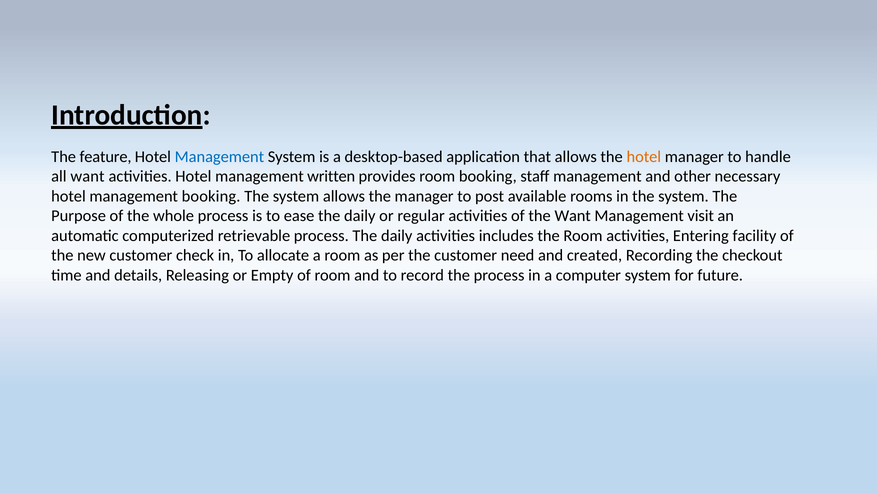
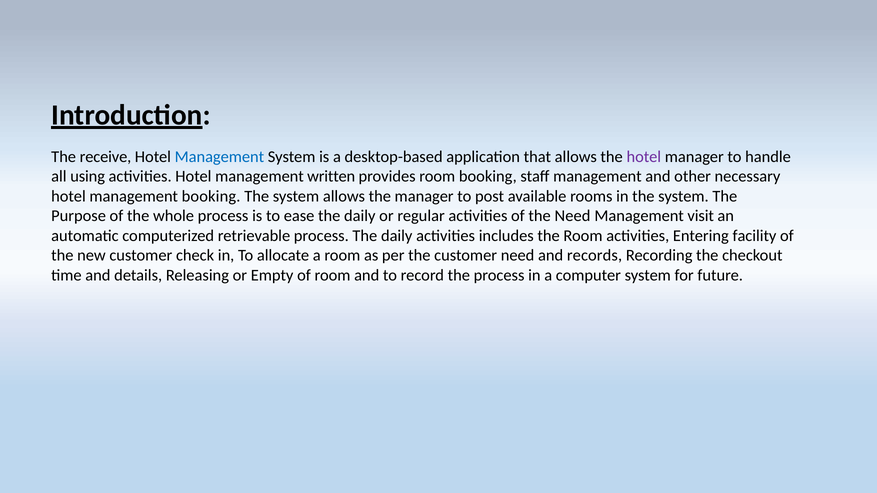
feature: feature -> receive
hotel at (644, 157) colour: orange -> purple
all want: want -> using
the Want: Want -> Need
created: created -> records
